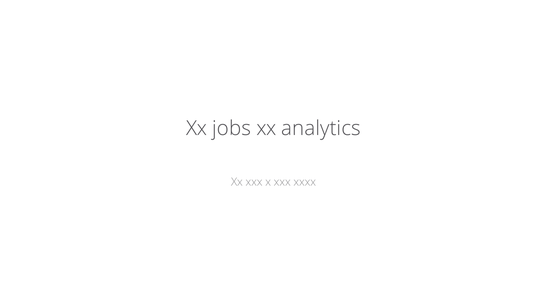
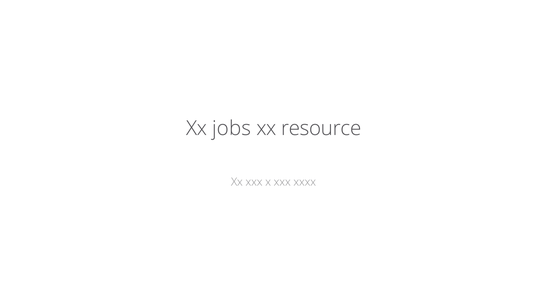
analytics: analytics -> resource
